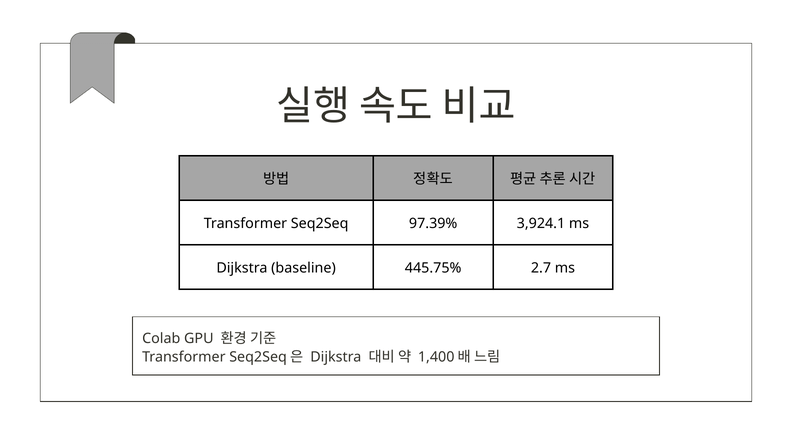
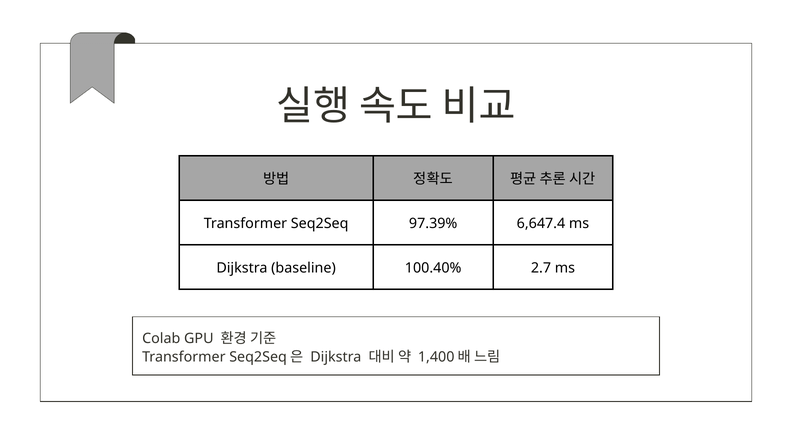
3,924.1: 3,924.1 -> 6,647.4
445.75%: 445.75% -> 100.40%
